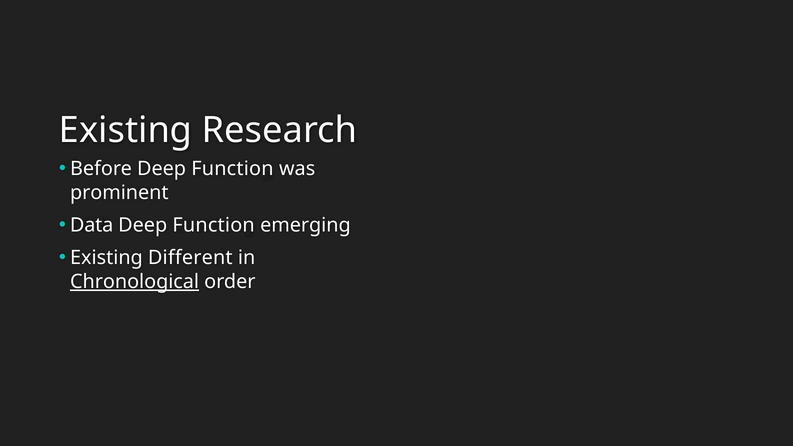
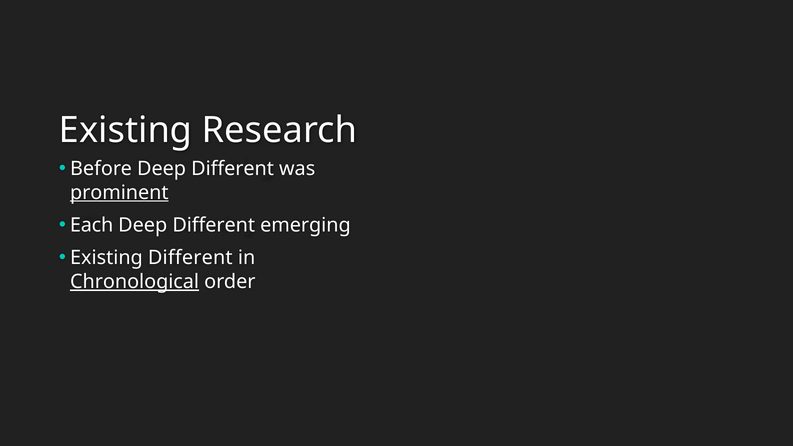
Before Deep Function: Function -> Different
prominent underline: none -> present
Data: Data -> Each
Function at (214, 225): Function -> Different
